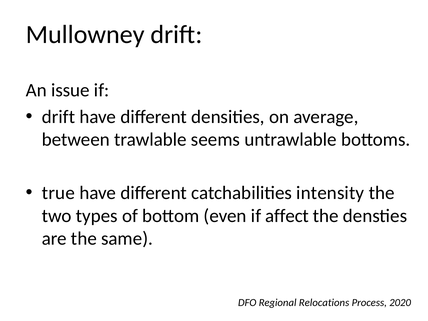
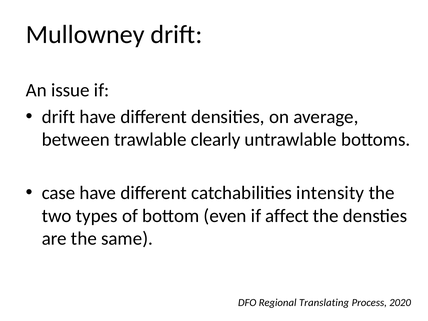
seems: seems -> clearly
true: true -> case
Relocations: Relocations -> Translating
